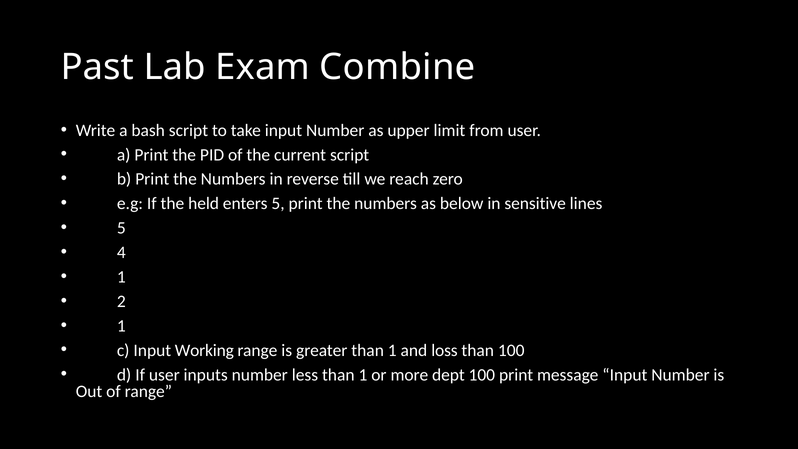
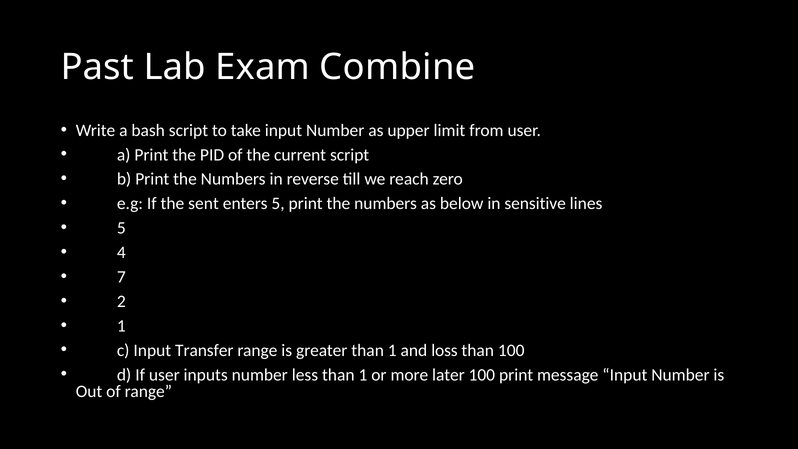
held: held -> sent
1 at (121, 277): 1 -> 7
Working: Working -> Transfer
dept: dept -> later
